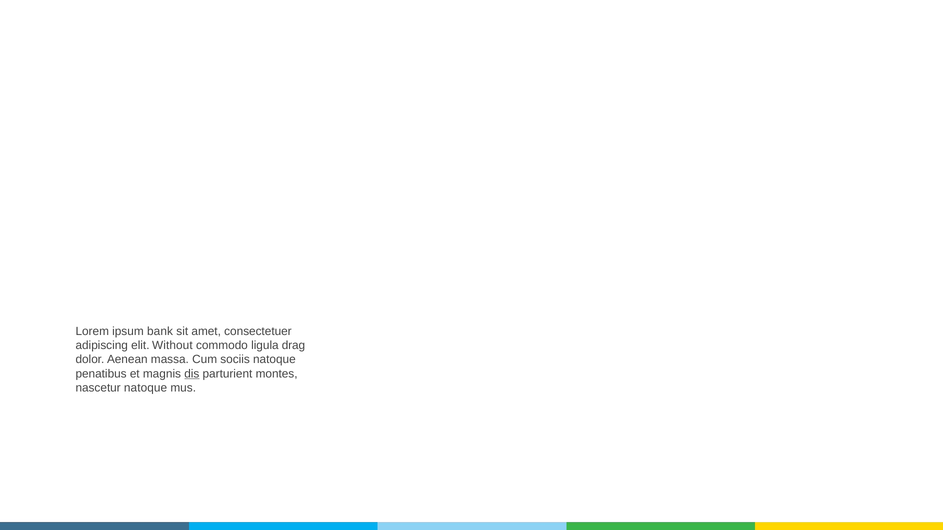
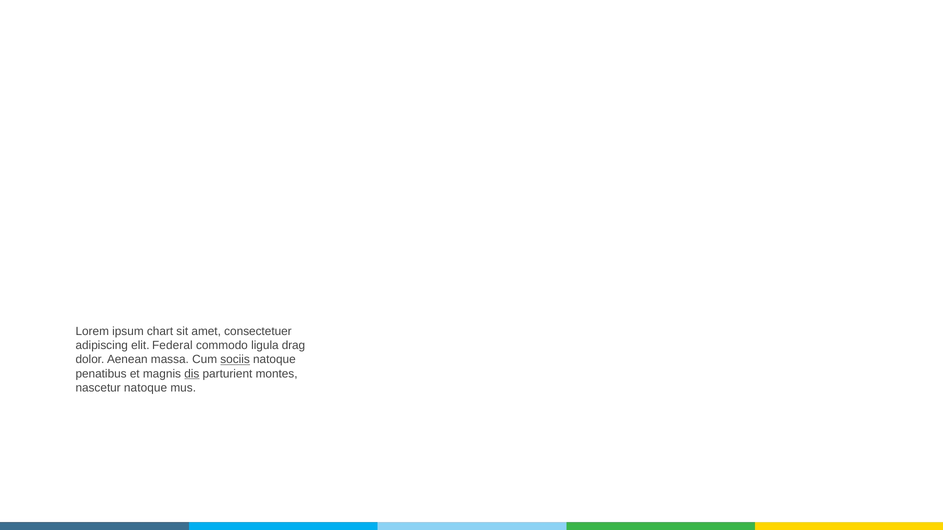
bank: bank -> chart
Without: Without -> Federal
sociis underline: none -> present
